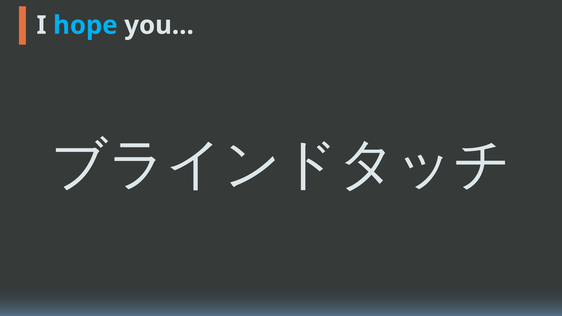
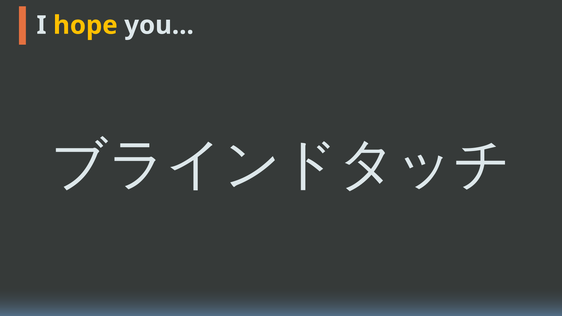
hope at (85, 25) colour: light blue -> yellow
